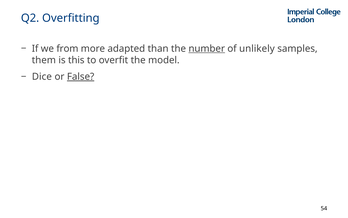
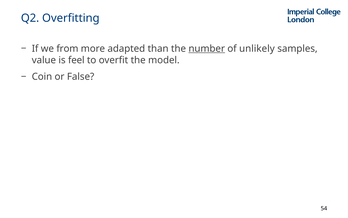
them: them -> value
this: this -> feel
Dice: Dice -> Coin
False underline: present -> none
